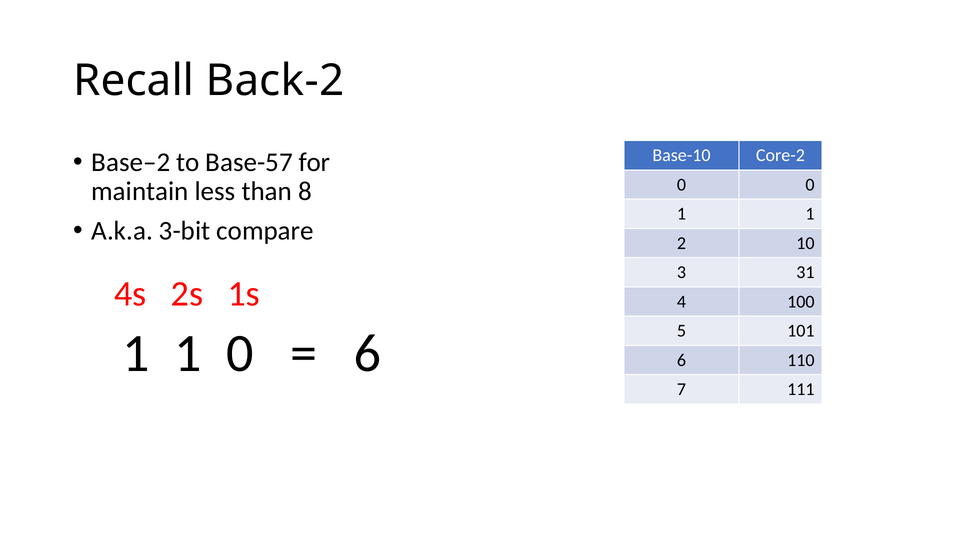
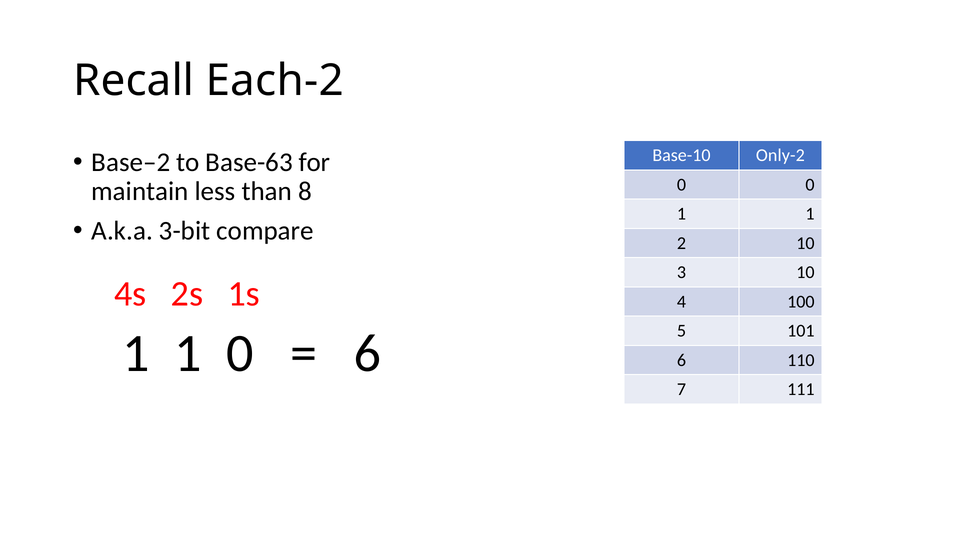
Back-2: Back-2 -> Each-2
Core-2: Core-2 -> Only-2
Base-57: Base-57 -> Base-63
3 31: 31 -> 10
